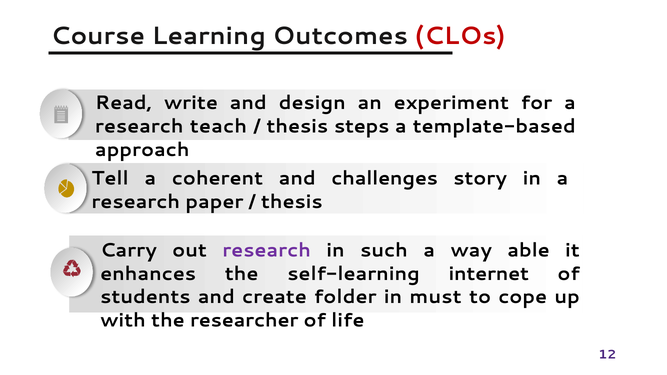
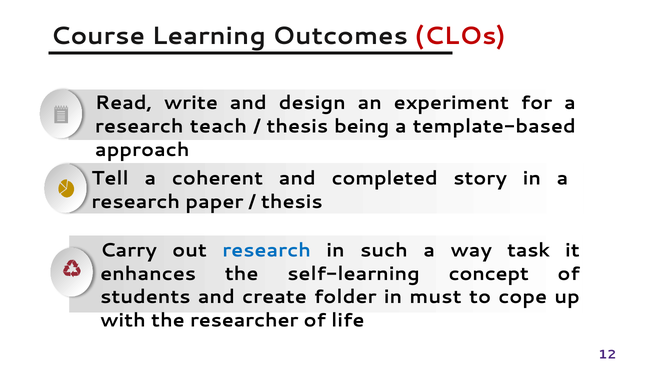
steps: steps -> being
challenges: challenges -> completed
research at (267, 250) colour: purple -> blue
able: able -> task
internet: internet -> concept
